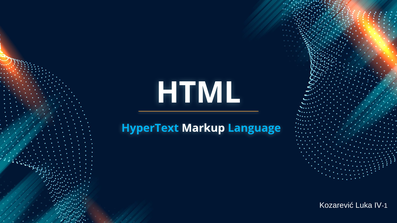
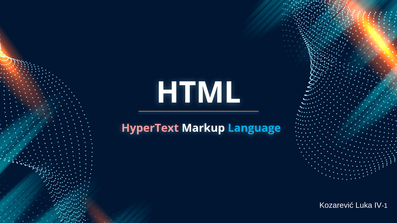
HyperText colour: light blue -> pink
